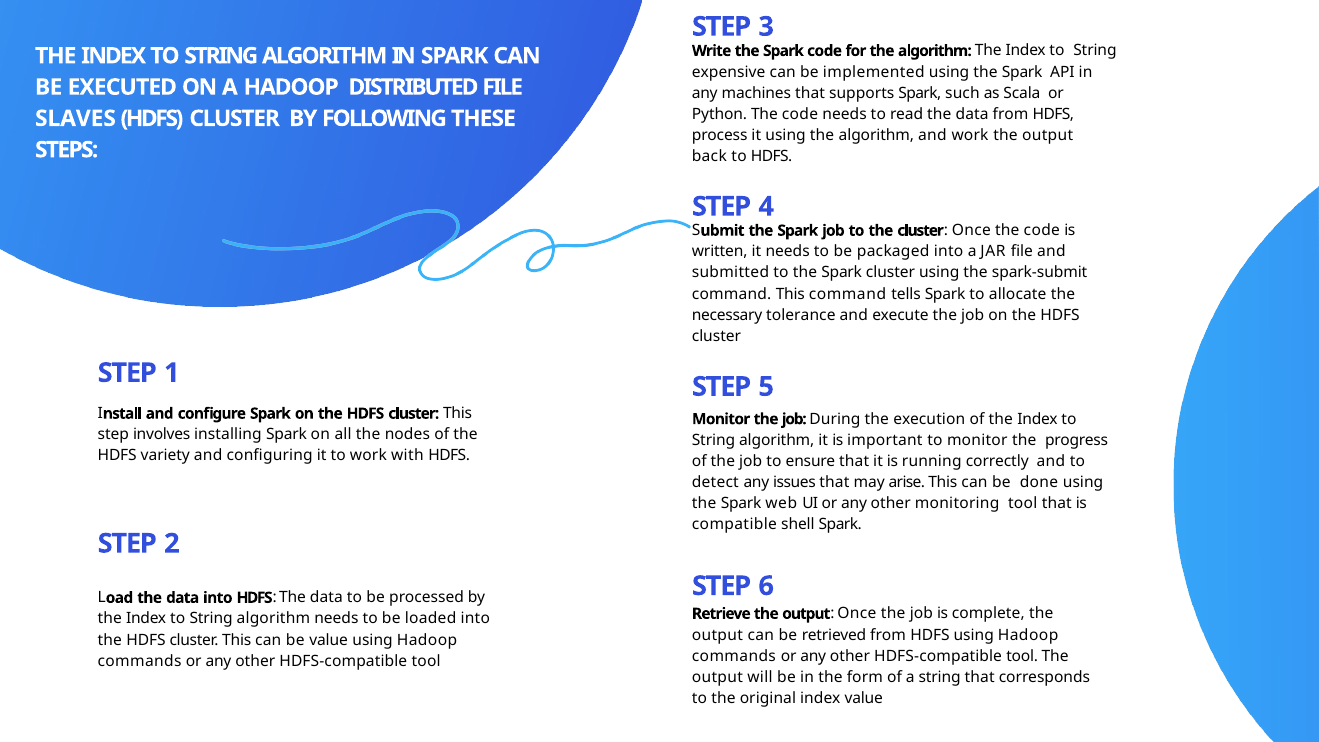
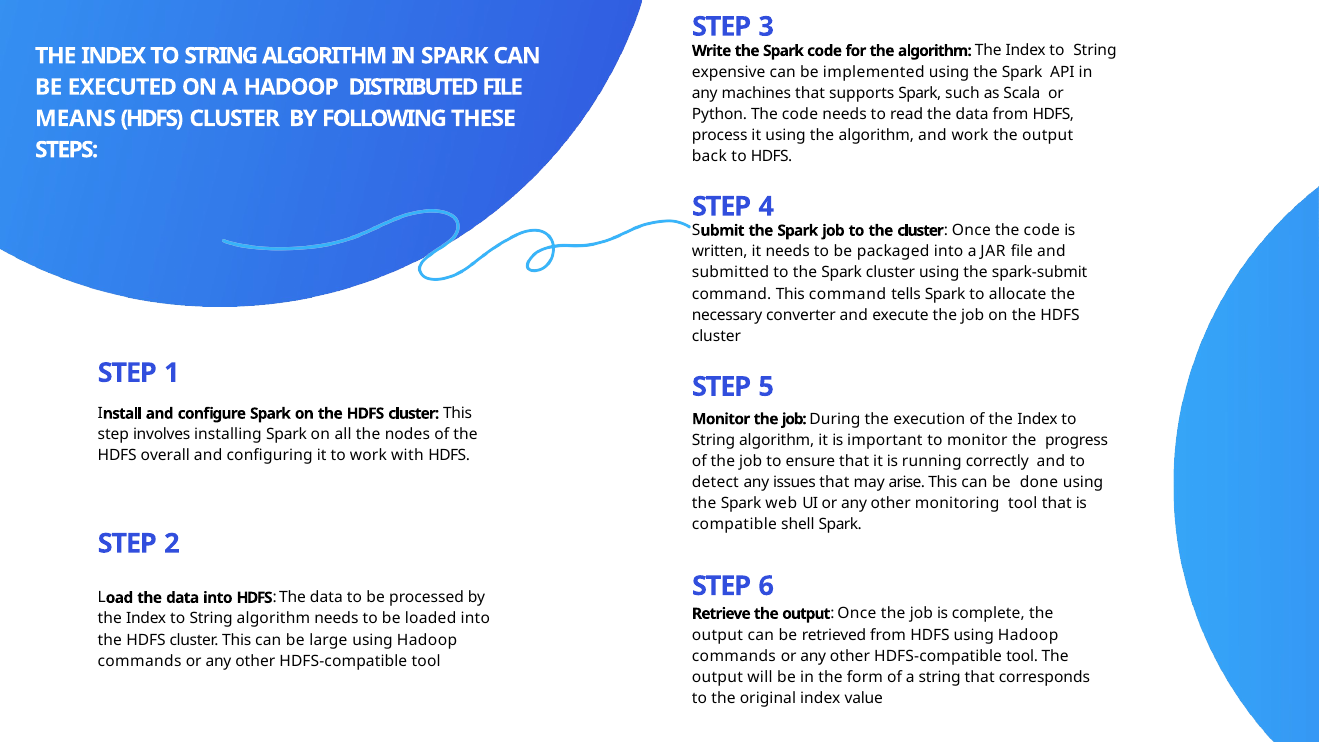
SLAVES: SLAVES -> MEANS
tolerance: tolerance -> converter
variety: variety -> overall
be value: value -> large
